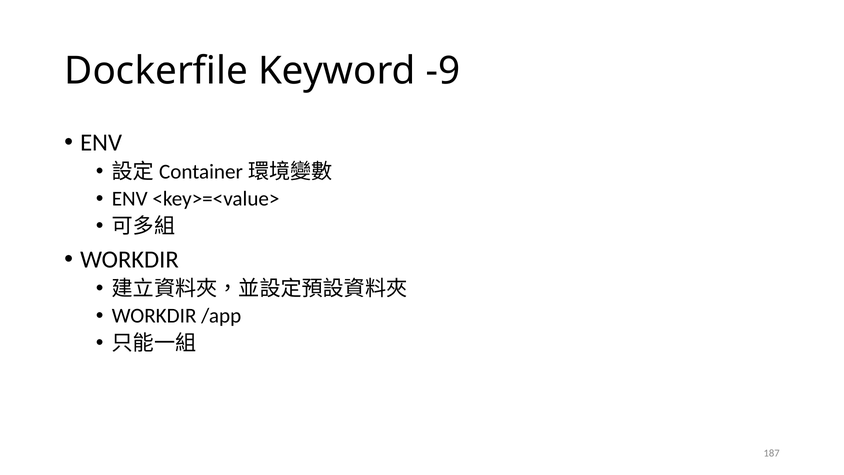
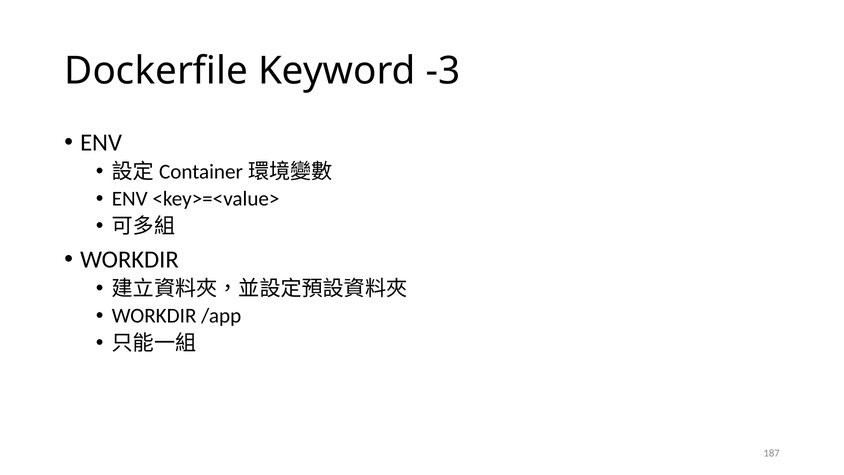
-9: -9 -> -3
